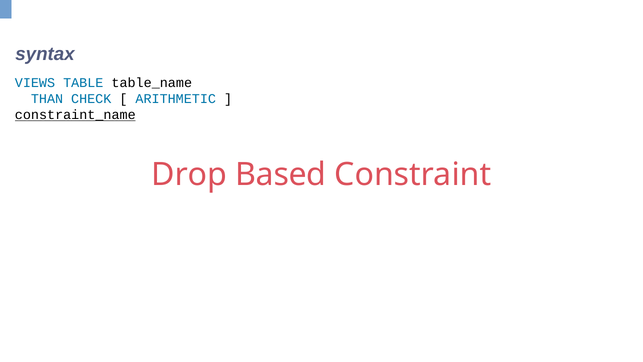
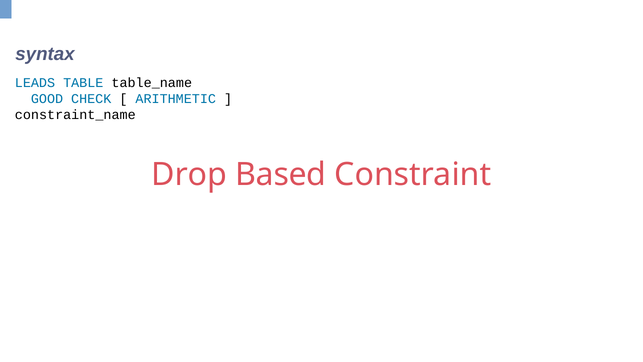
VIEWS: VIEWS -> LEADS
THAN: THAN -> GOOD
constraint_name underline: present -> none
